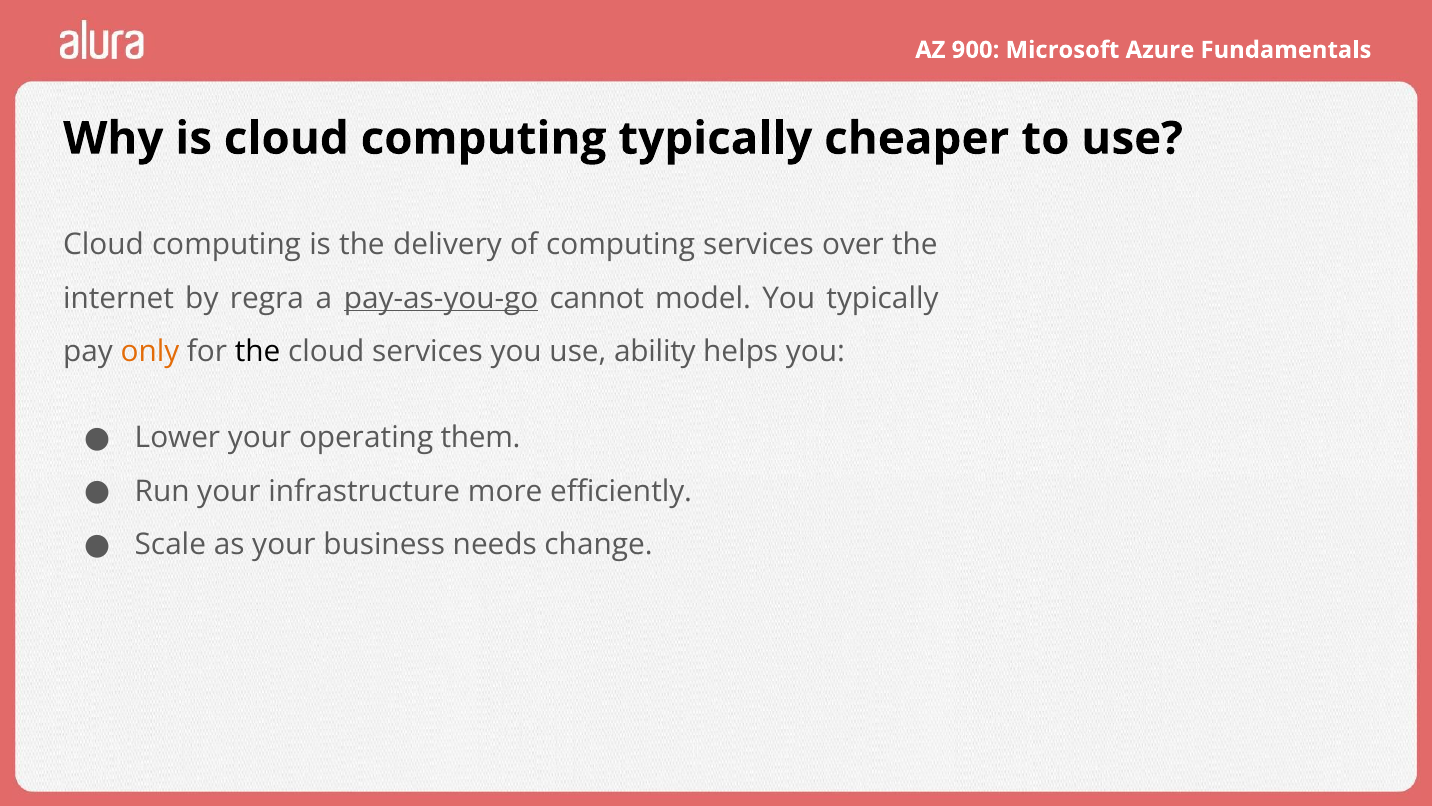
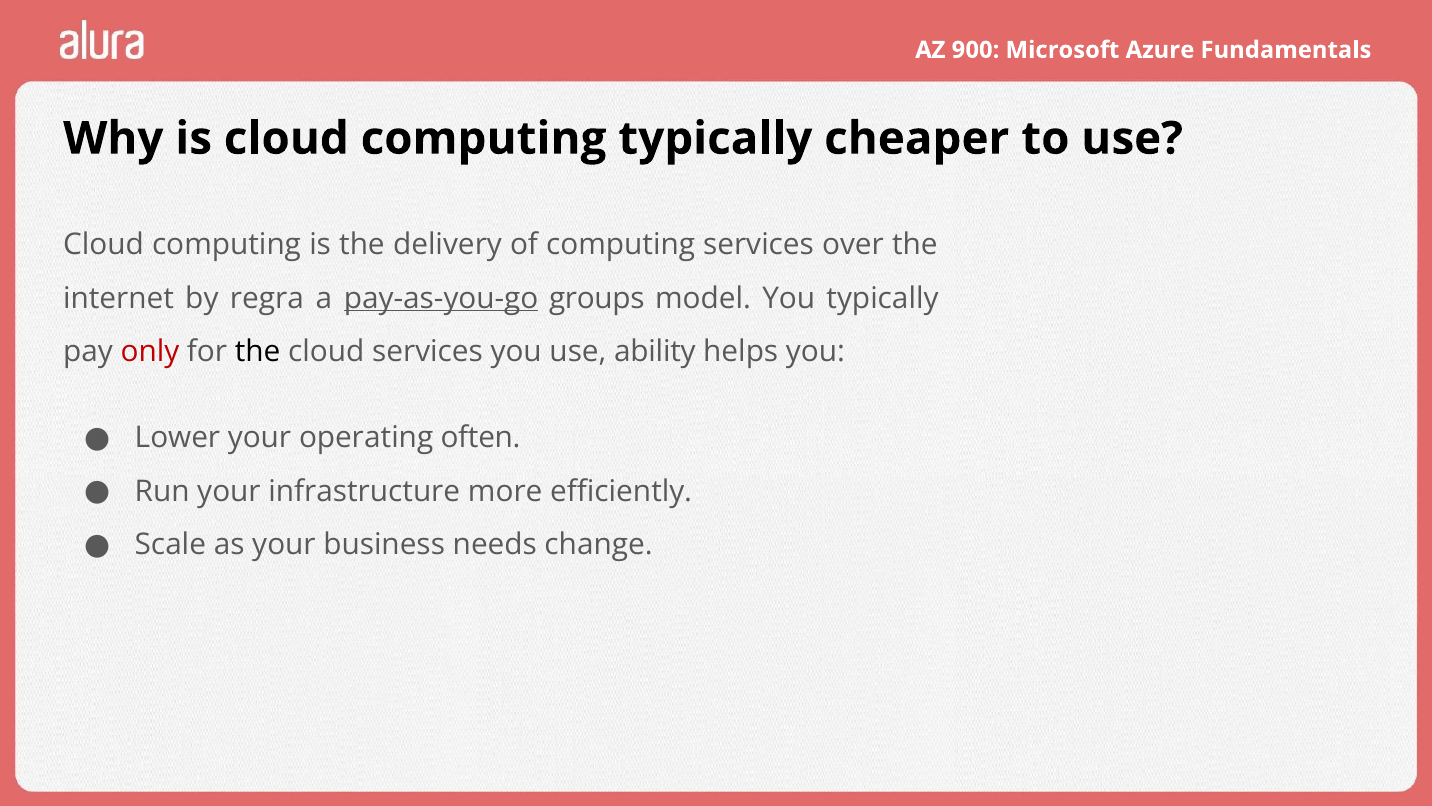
cannot: cannot -> groups
only colour: orange -> red
them: them -> often
